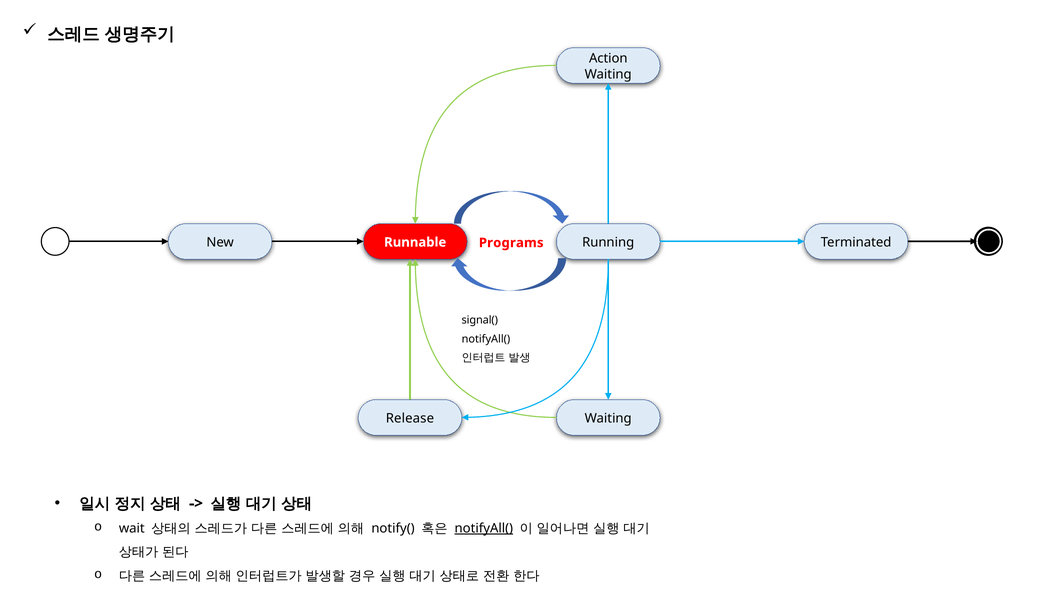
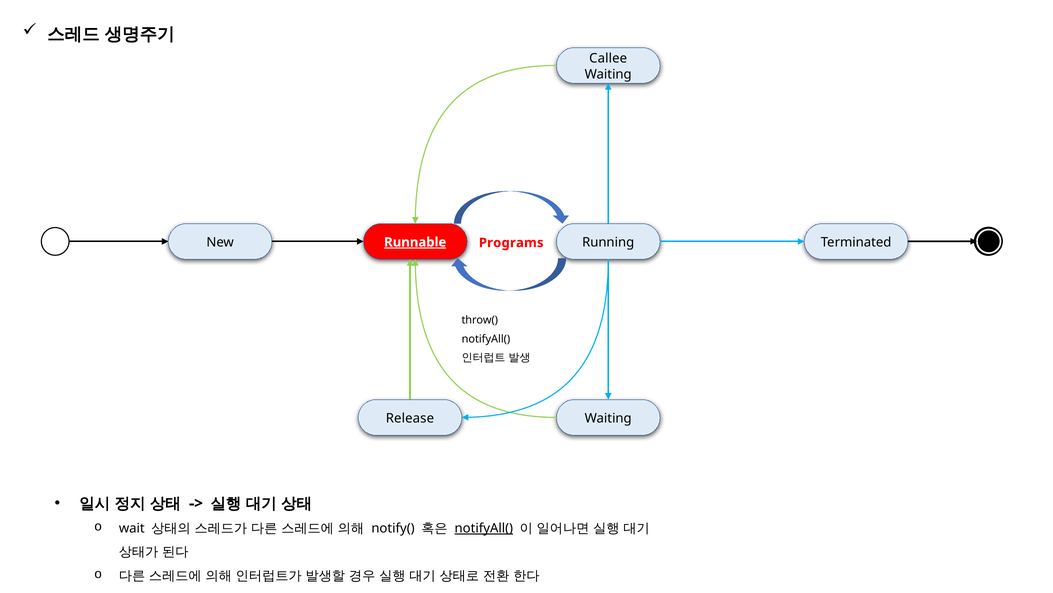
Action: Action -> Callee
Runnable underline: none -> present
signal(: signal( -> throw(
